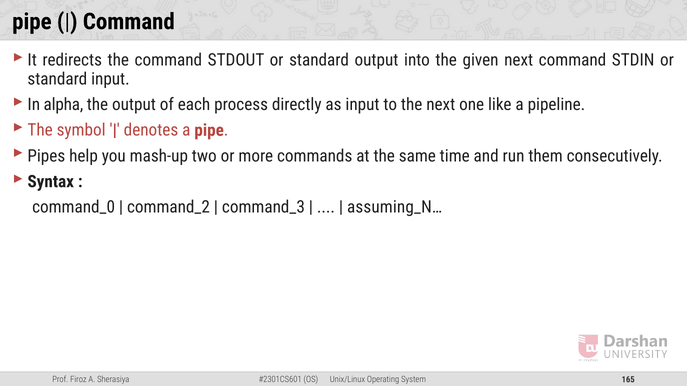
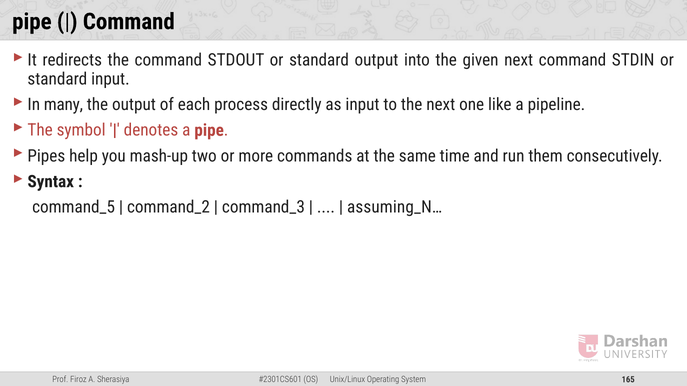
alpha: alpha -> many
command_0: command_0 -> command_5
